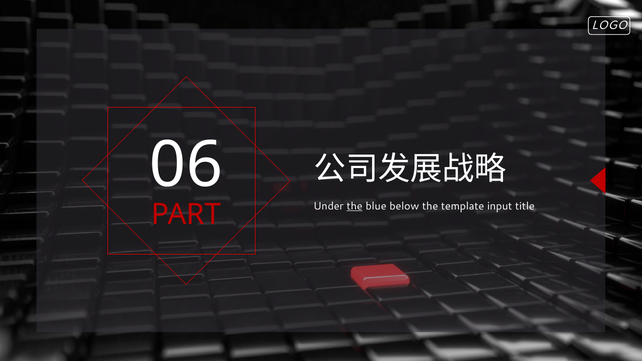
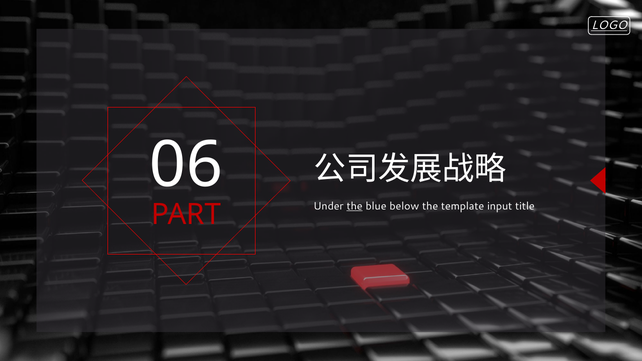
LOGO underline: none -> present
